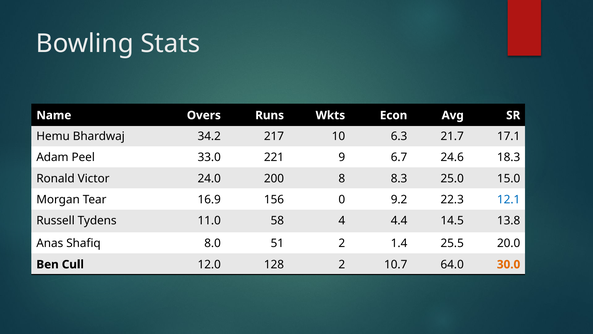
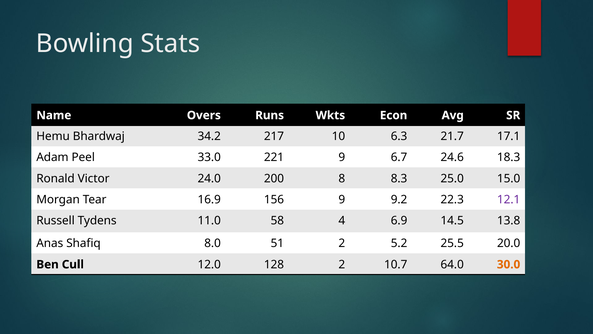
156 0: 0 -> 9
12.1 colour: blue -> purple
4.4: 4.4 -> 6.9
1.4: 1.4 -> 5.2
